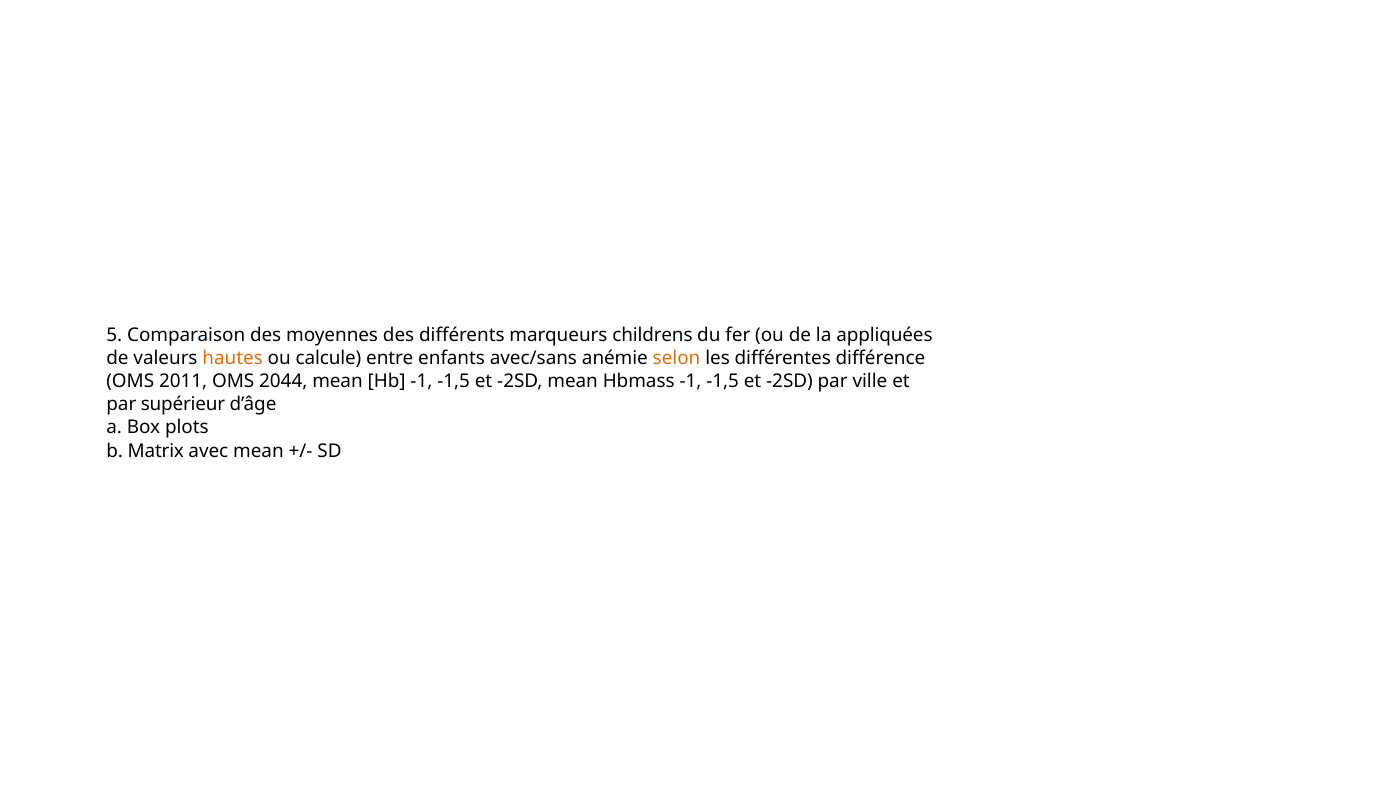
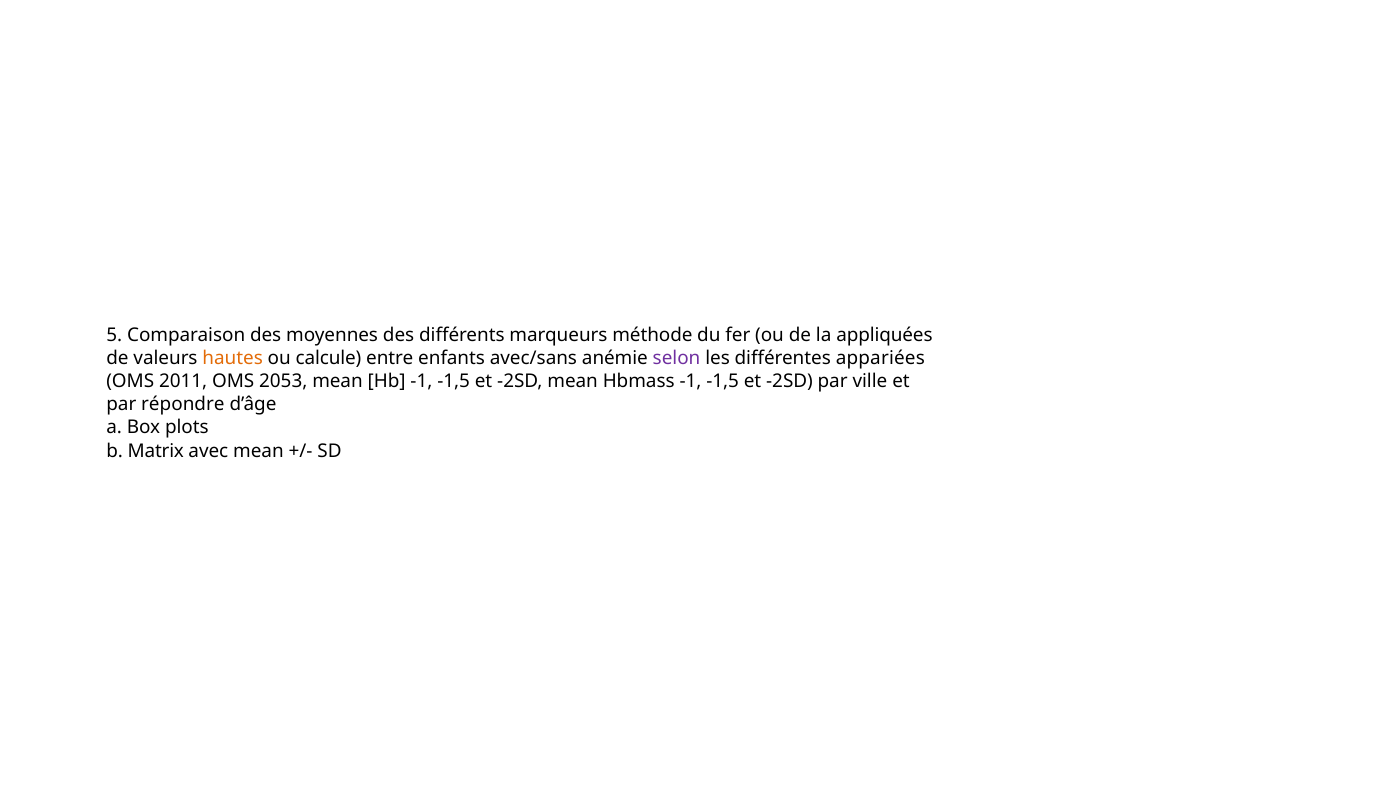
childrens: childrens -> méthode
selon colour: orange -> purple
différence: différence -> appariées
2044: 2044 -> 2053
supérieur: supérieur -> répondre
